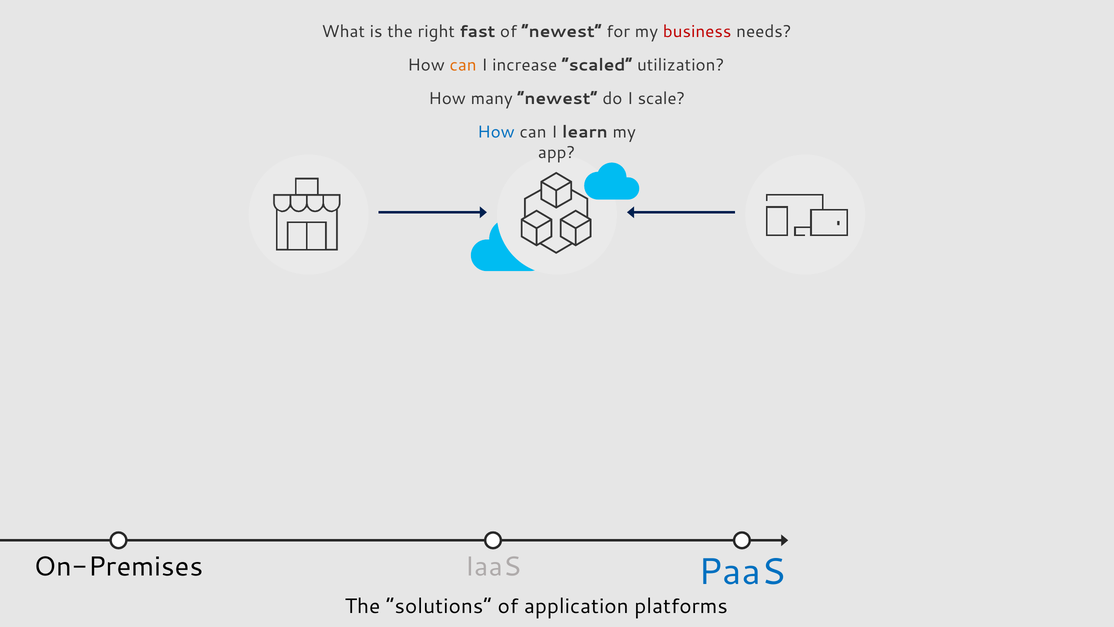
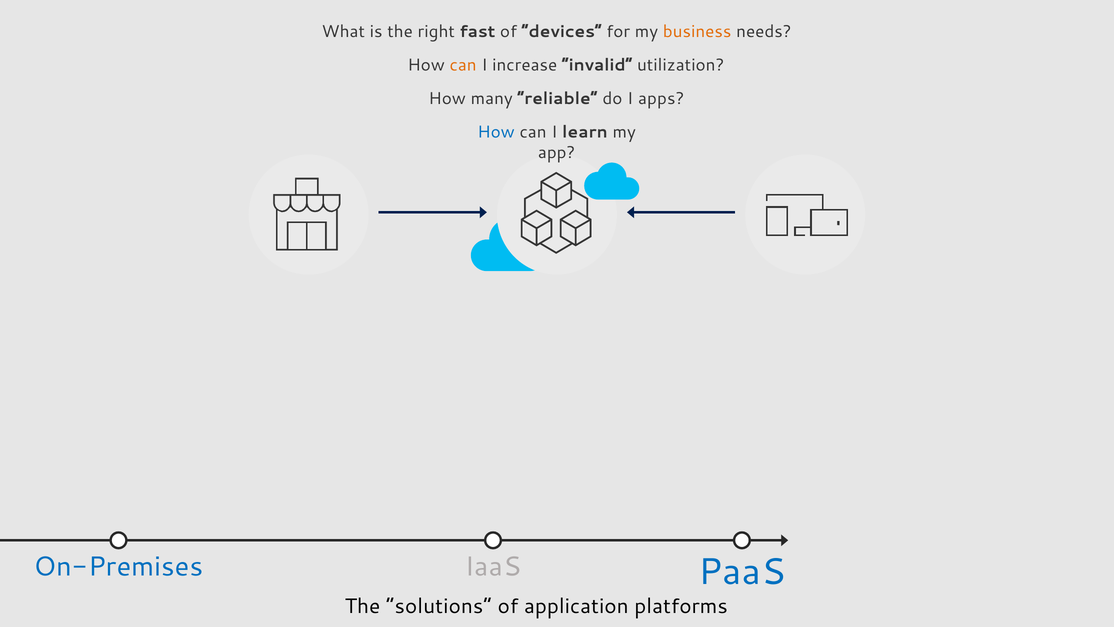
of newest: newest -> devices
business colour: red -> orange
scaled: scaled -> invalid
many newest: newest -> reliable
scale: scale -> apps
On-Premises colour: black -> blue
